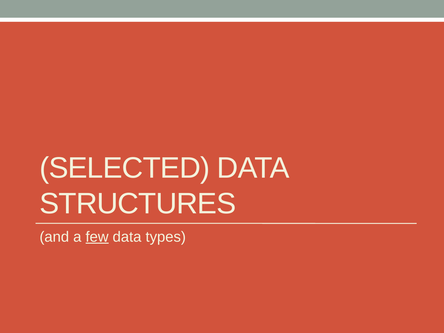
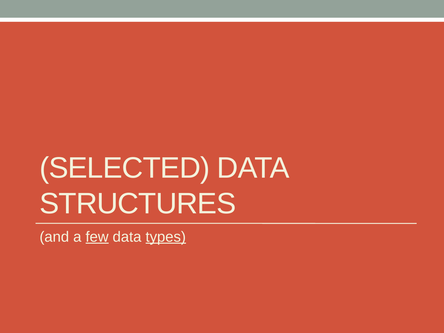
types underline: none -> present
